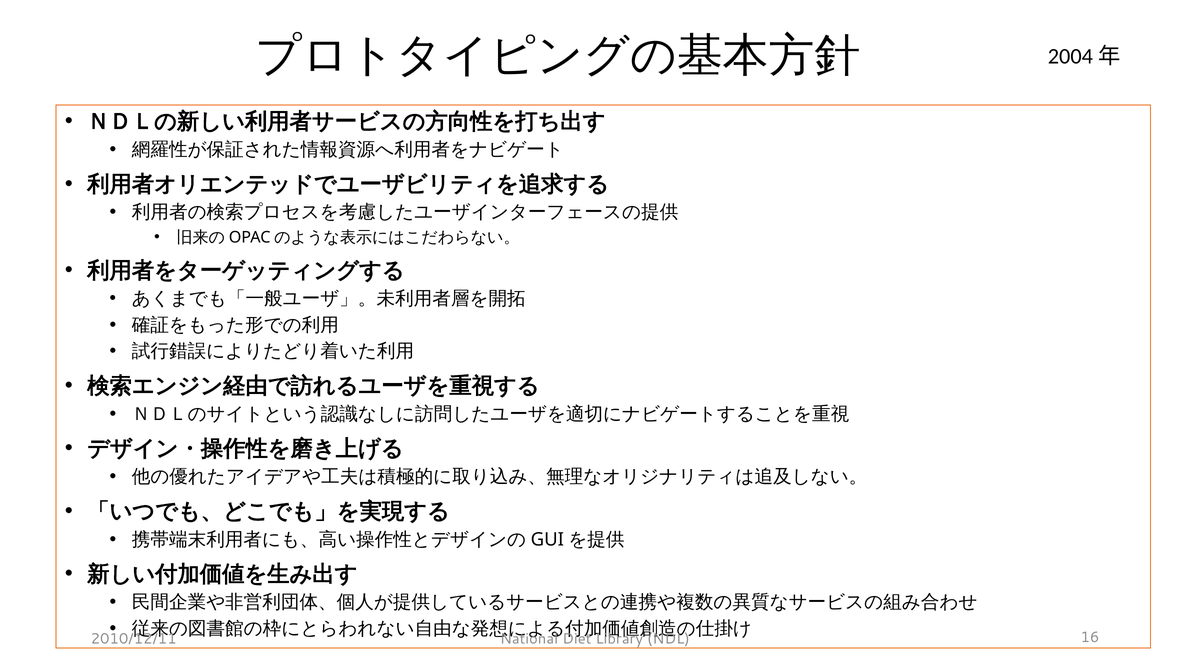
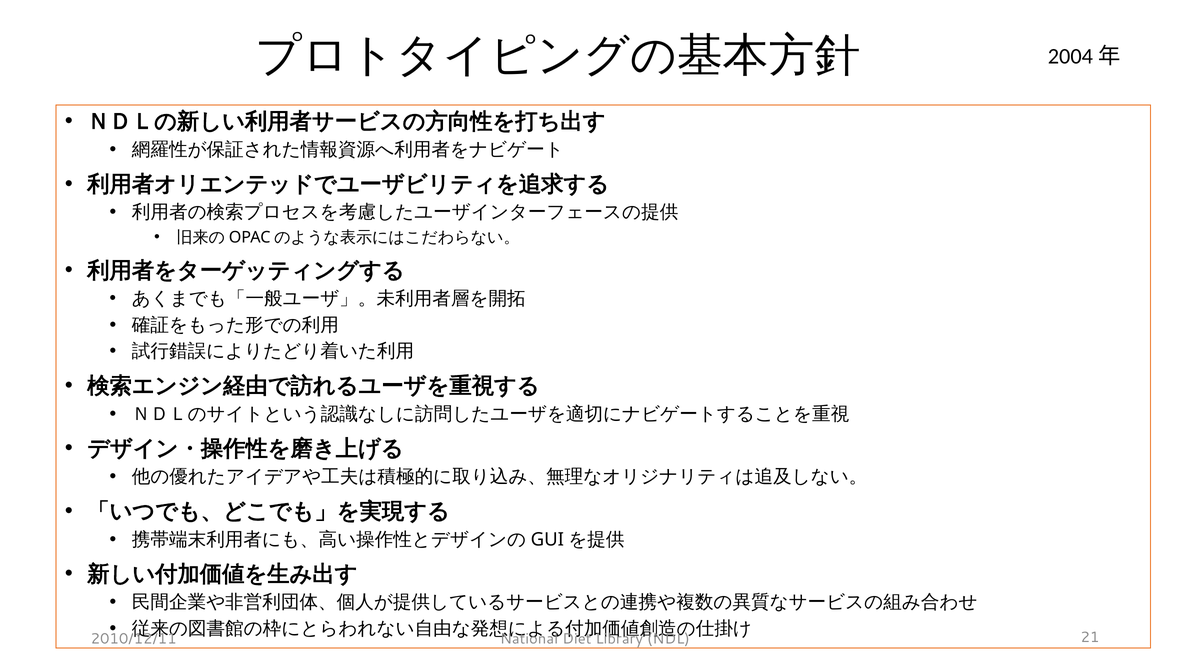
16: 16 -> 21
